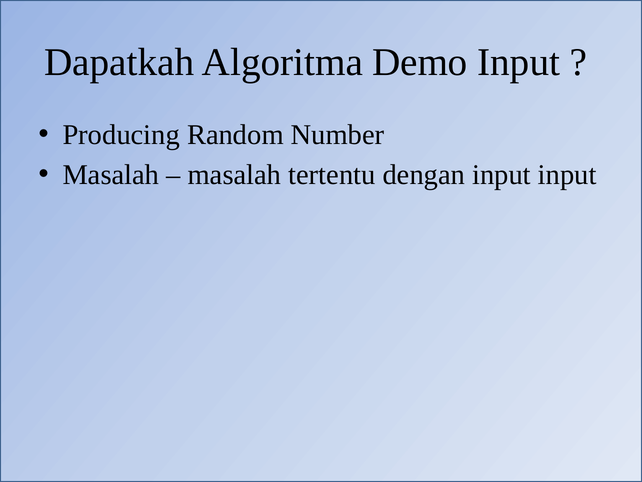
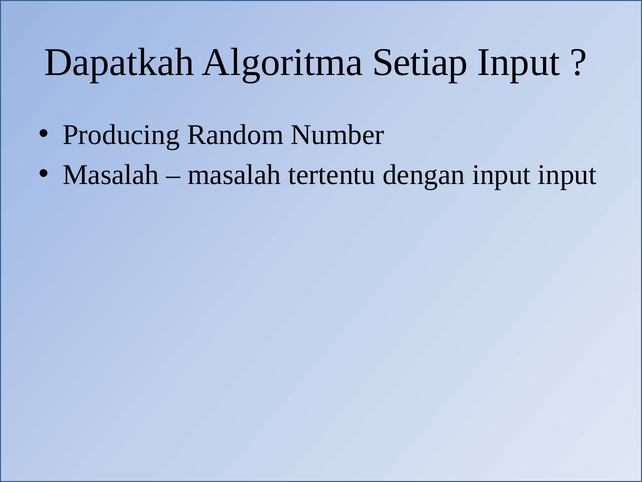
Demo: Demo -> Setiap
